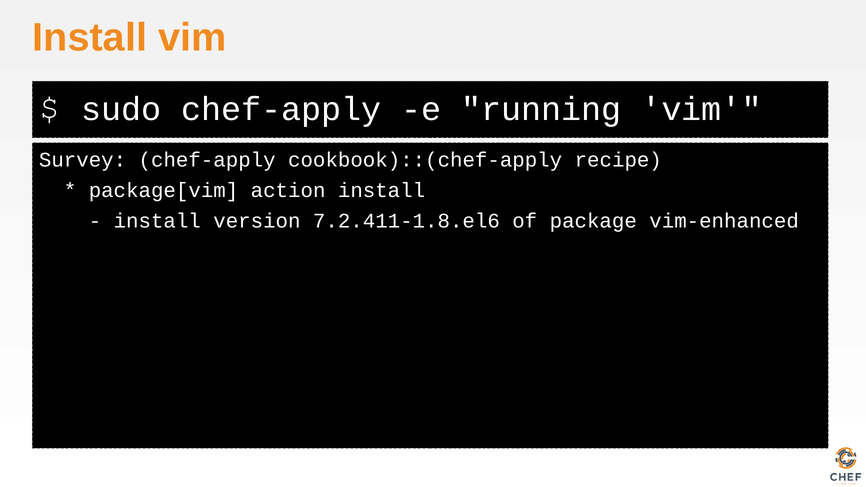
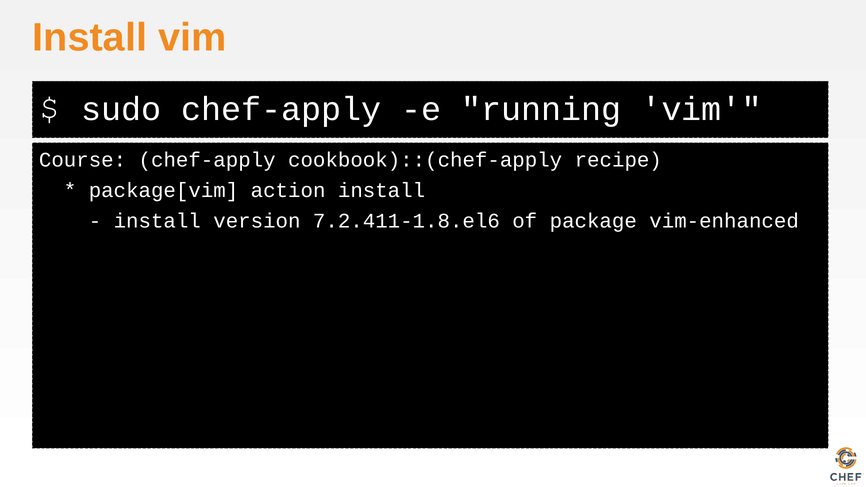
Survey: Survey -> Course
